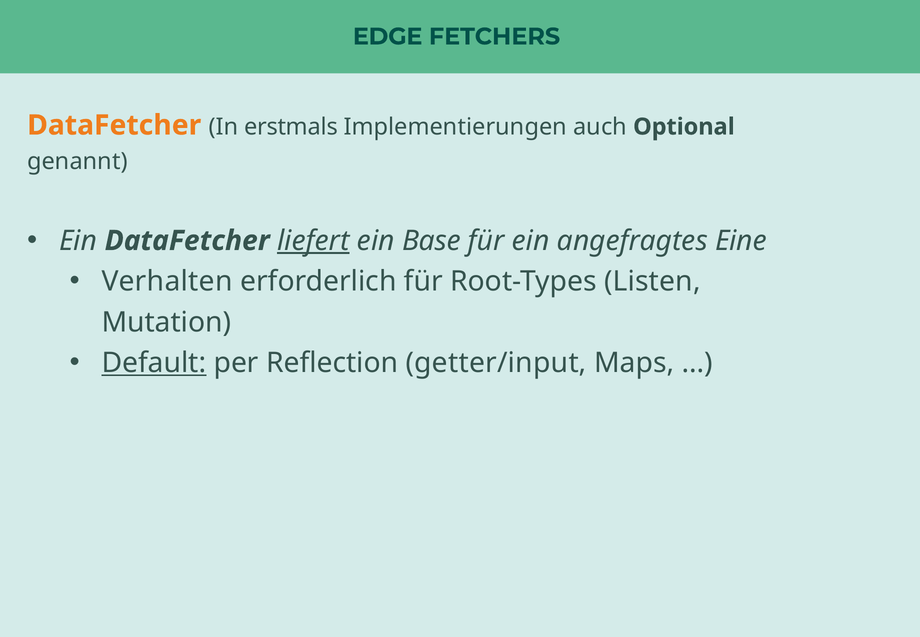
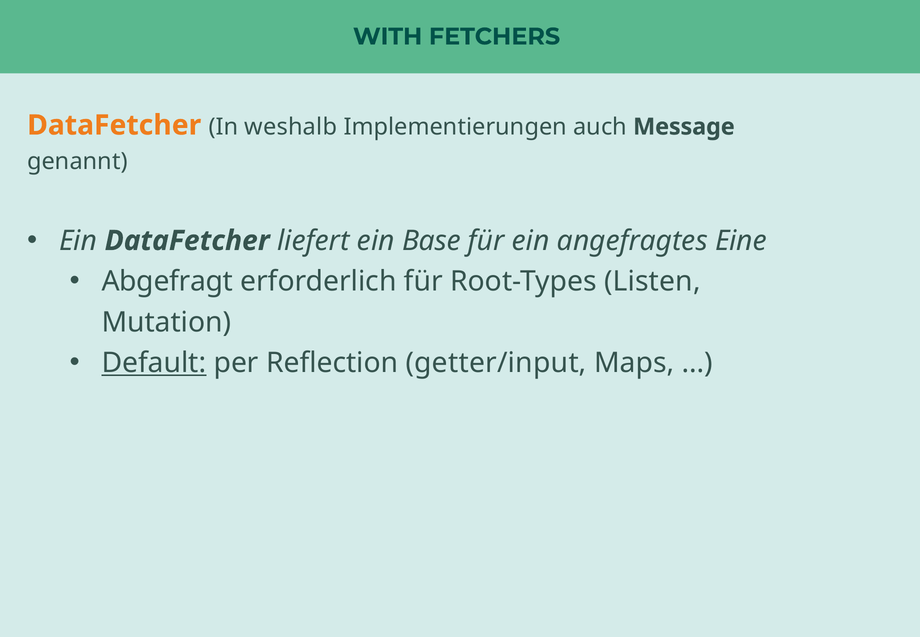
EDGE: EDGE -> WITH
erstmals: erstmals -> weshalb
Optional: Optional -> Message
liefert underline: present -> none
Verhalten: Verhalten -> Abgefragt
